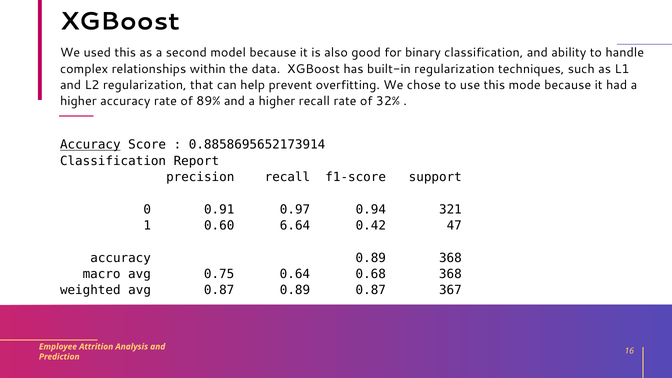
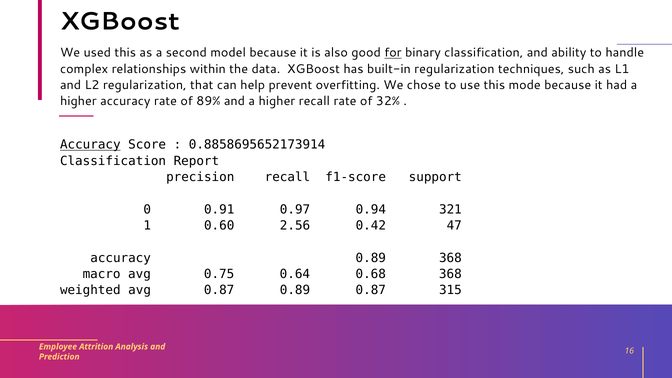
for underline: none -> present
6.64: 6.64 -> 2.56
367: 367 -> 315
